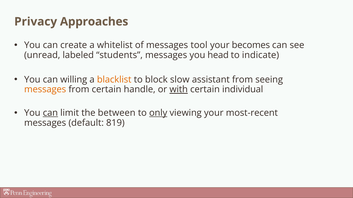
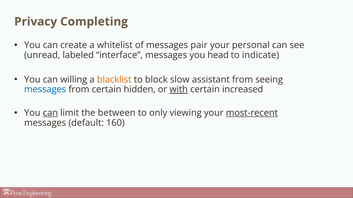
Approaches: Approaches -> Completing
tool: tool -> pair
becomes: becomes -> personal
students: students -> interface
messages at (45, 90) colour: orange -> blue
handle: handle -> hidden
individual: individual -> increased
only underline: present -> none
most-recent underline: none -> present
819: 819 -> 160
